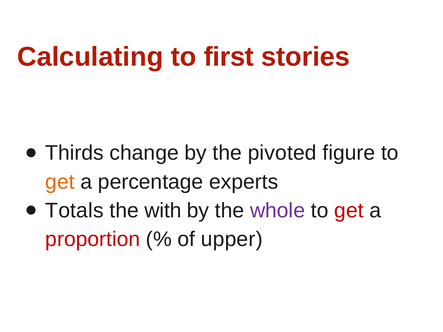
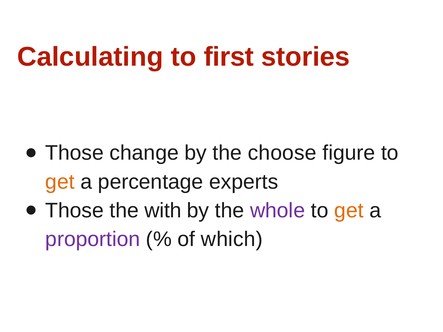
Thirds at (75, 153): Thirds -> Those
pivoted: pivoted -> choose
Totals at (74, 211): Totals -> Those
get at (349, 211) colour: red -> orange
proportion colour: red -> purple
upper: upper -> which
